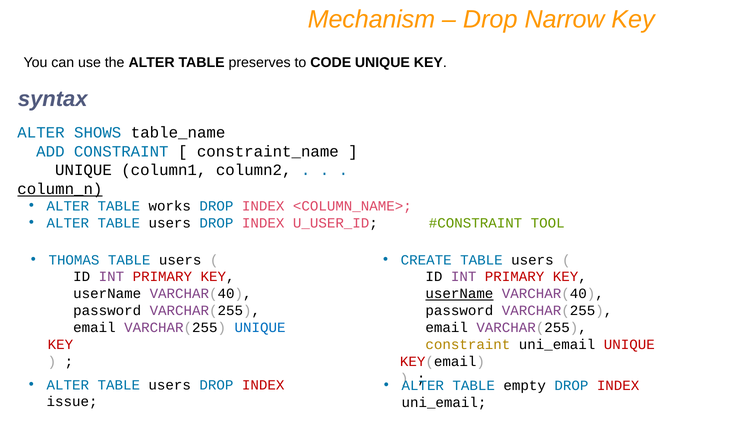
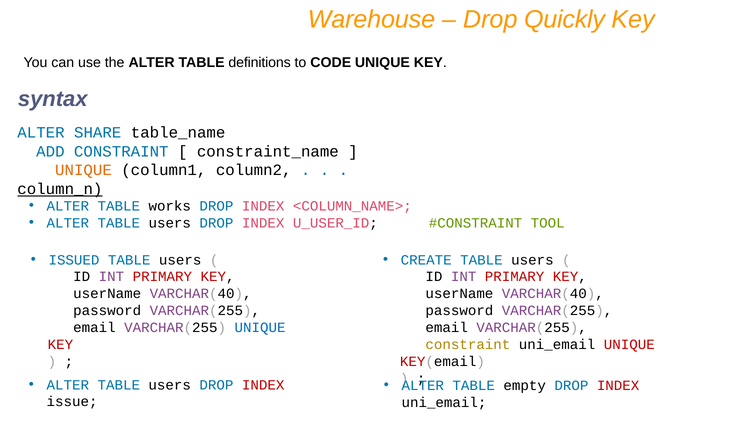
Mechanism: Mechanism -> Warehouse
Narrow: Narrow -> Quickly
preserves: preserves -> definitions
SHOWS: SHOWS -> SHARE
UNIQUE at (83, 171) colour: black -> orange
THOMAS: THOMAS -> ISSUED
userName at (459, 294) underline: present -> none
